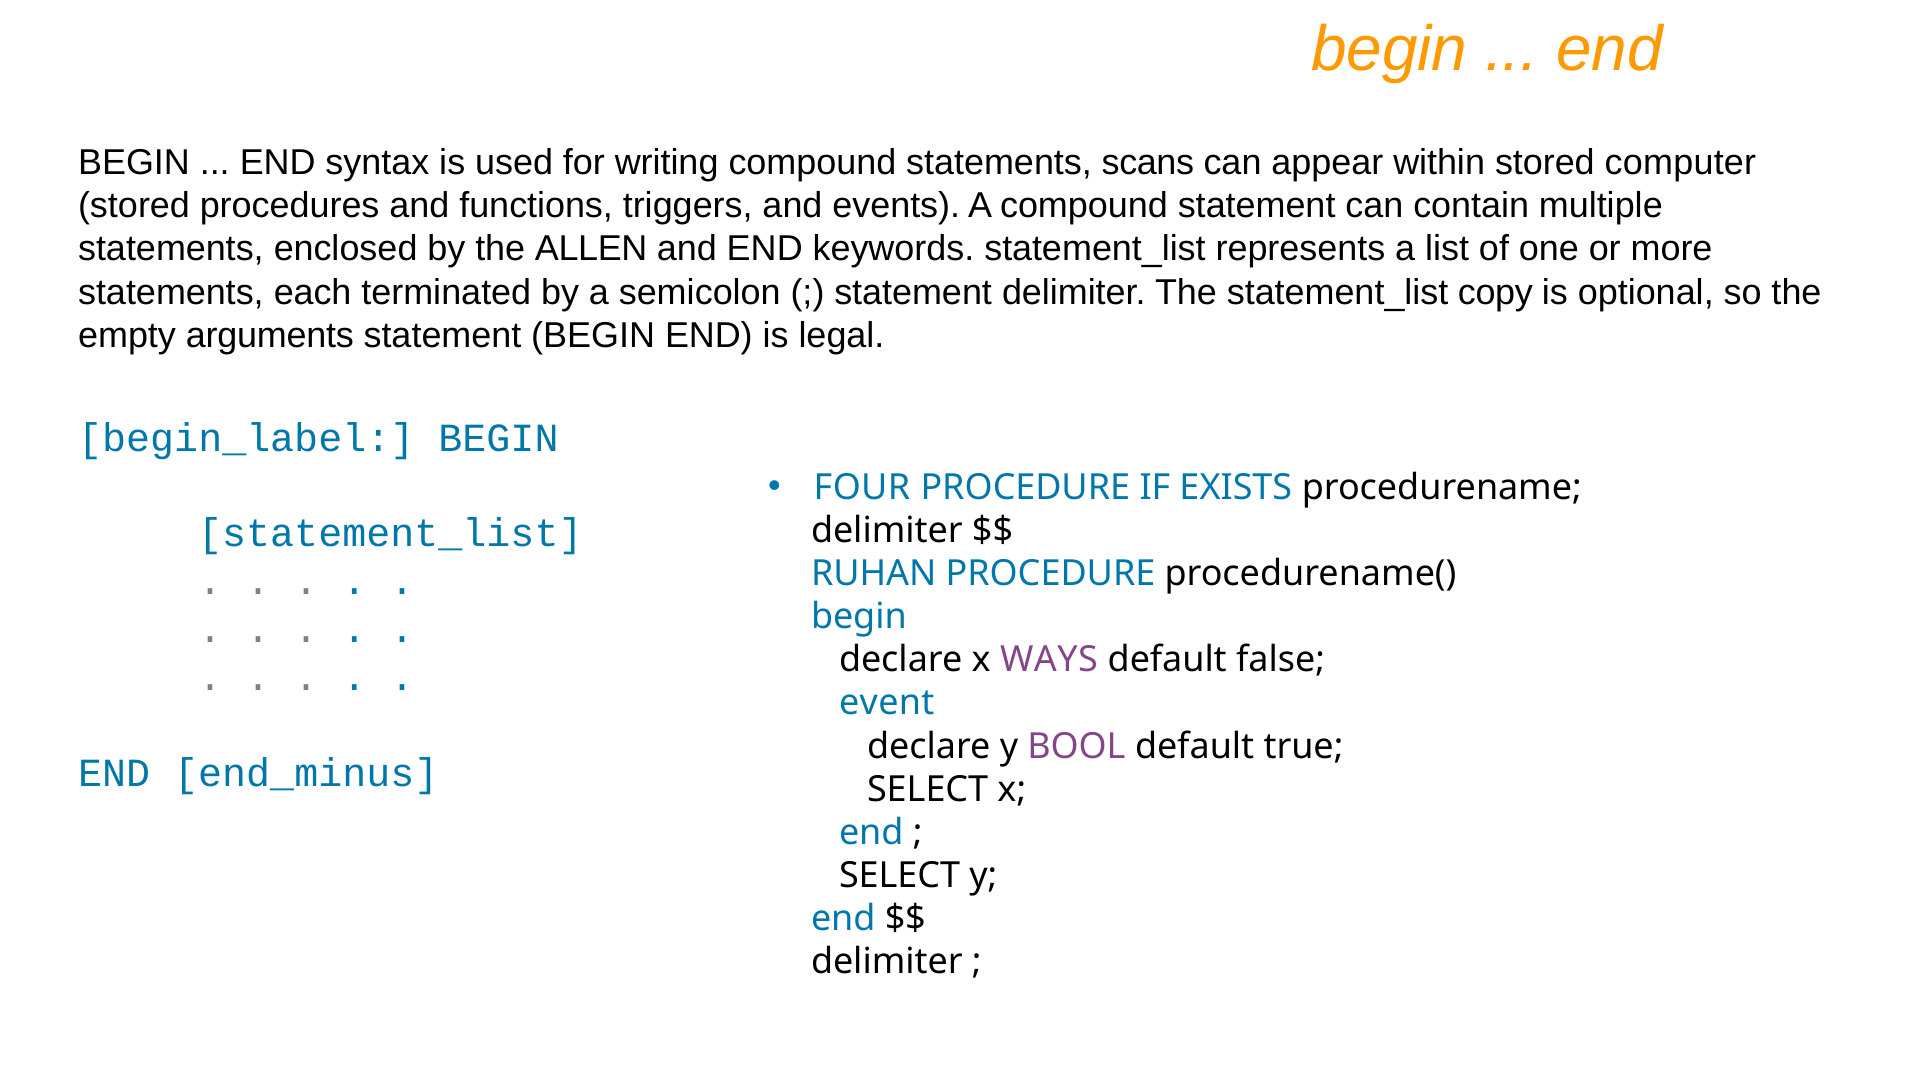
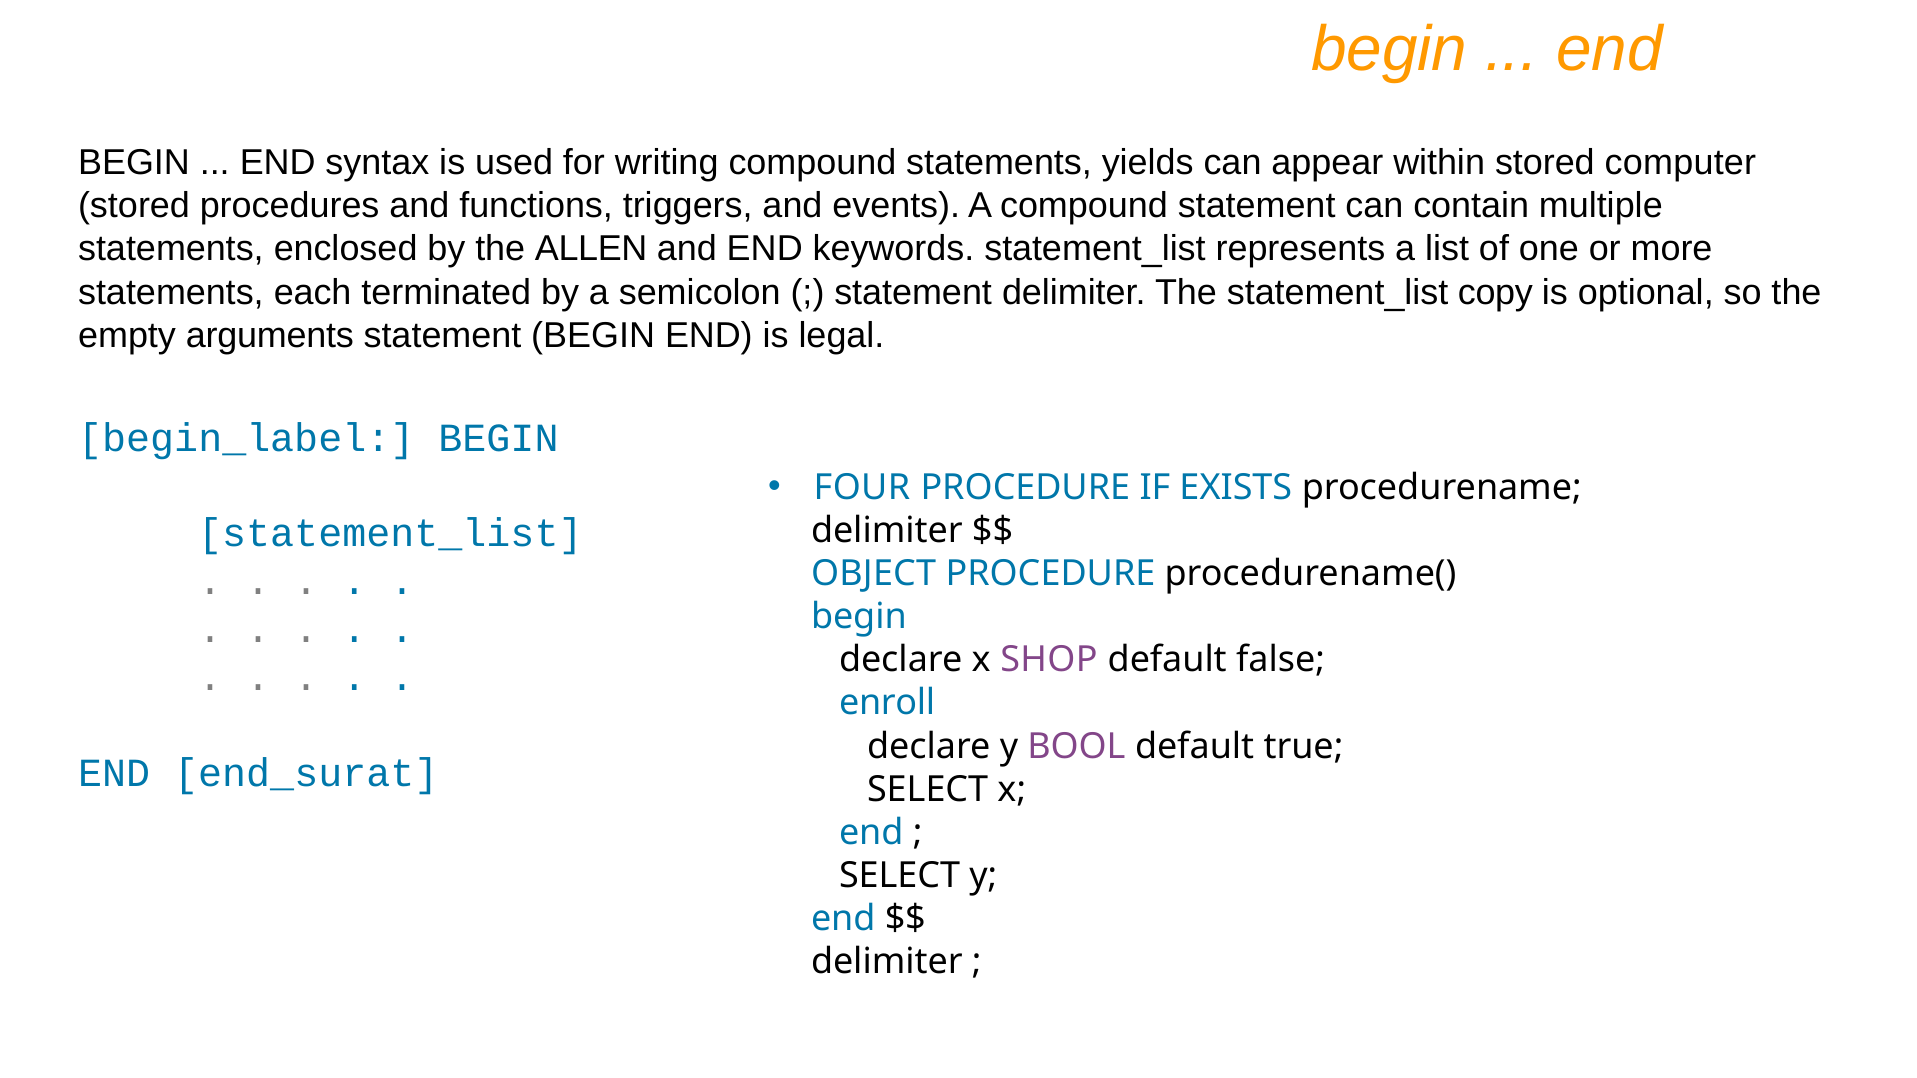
scans: scans -> yields
RUHAN: RUHAN -> OBJECT
WAYS: WAYS -> SHOP
event: event -> enroll
end_minus: end_minus -> end_surat
